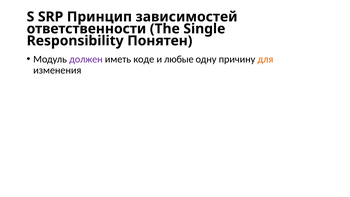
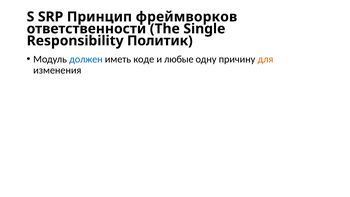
зависимостей: зависимостей -> фреймворков
Понятен: Понятен -> Политик
должен colour: purple -> blue
